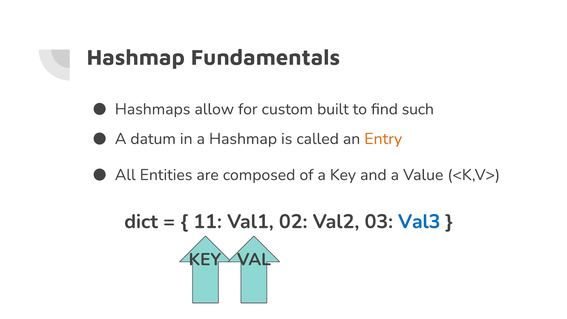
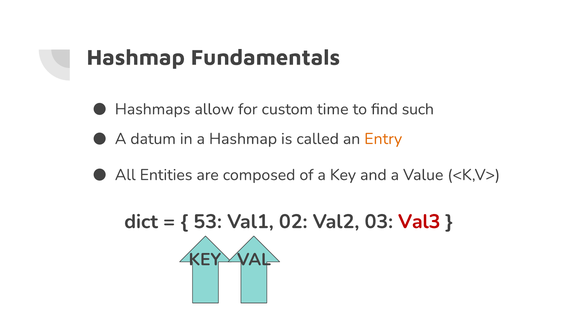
built: built -> time
11: 11 -> 53
Val3 colour: blue -> red
